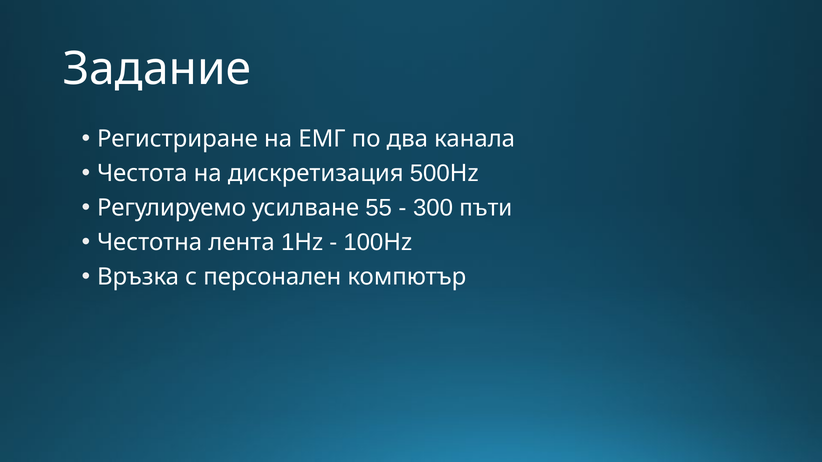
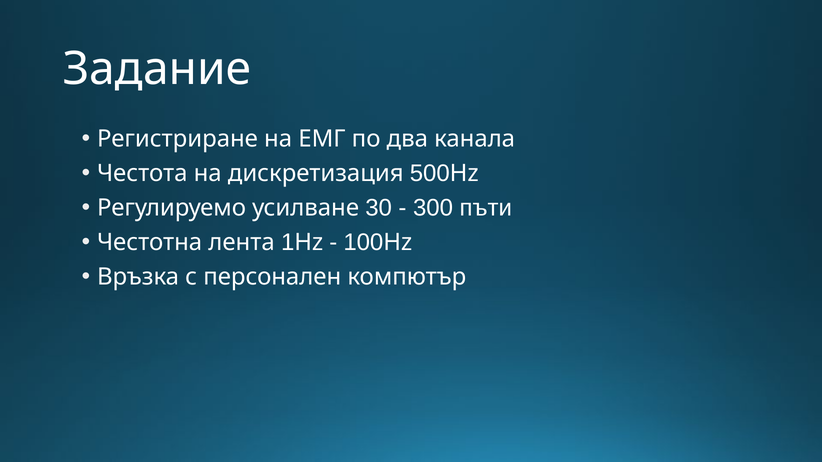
55: 55 -> 30
